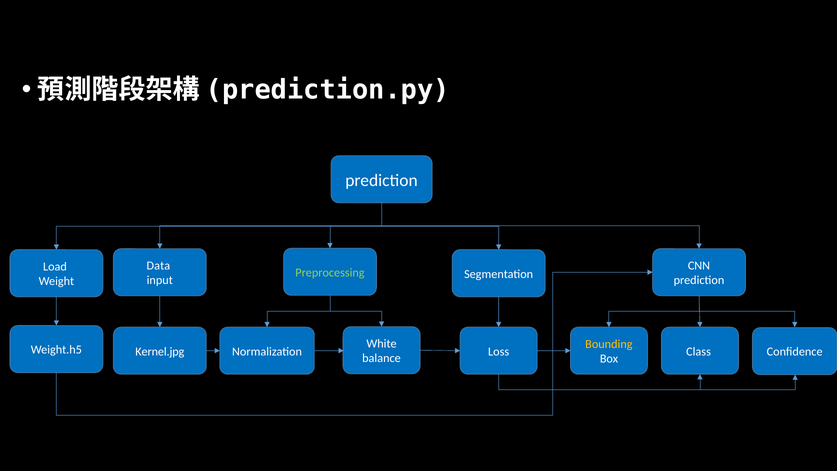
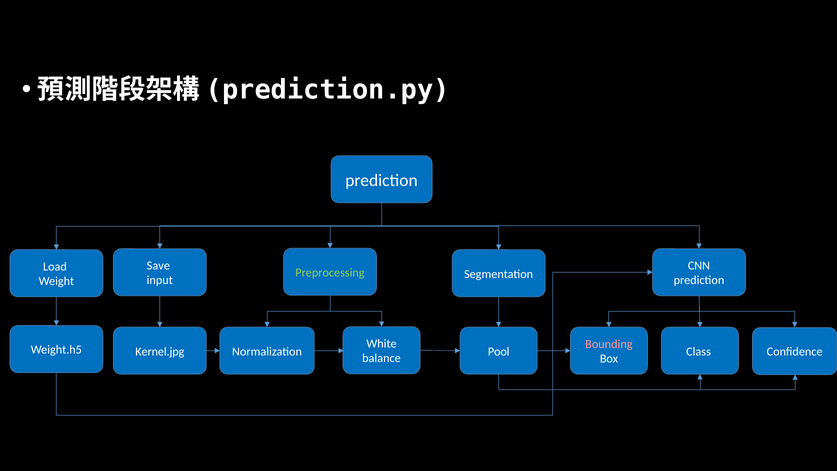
Data: Data -> Save
Bounding colour: yellow -> pink
Loss: Loss -> Pool
